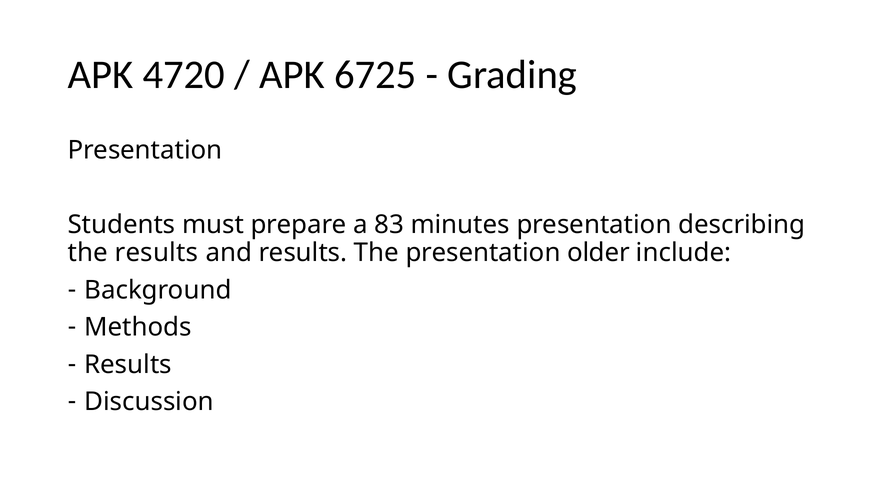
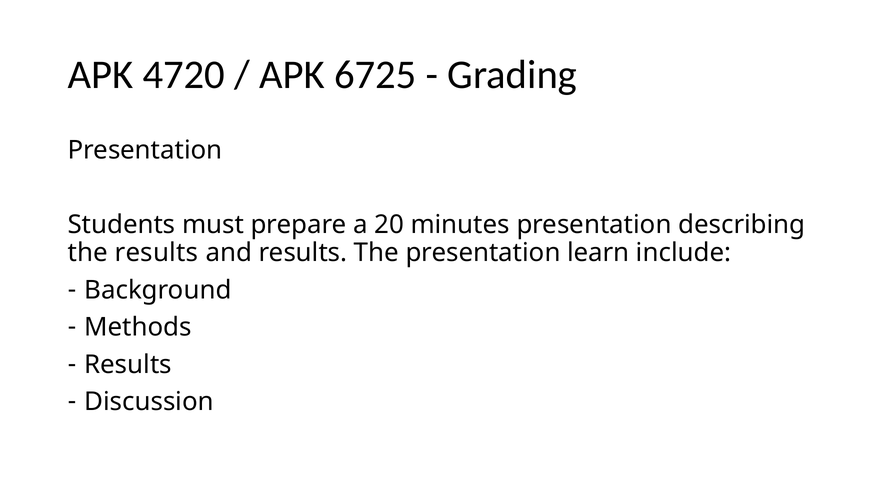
83: 83 -> 20
older: older -> learn
